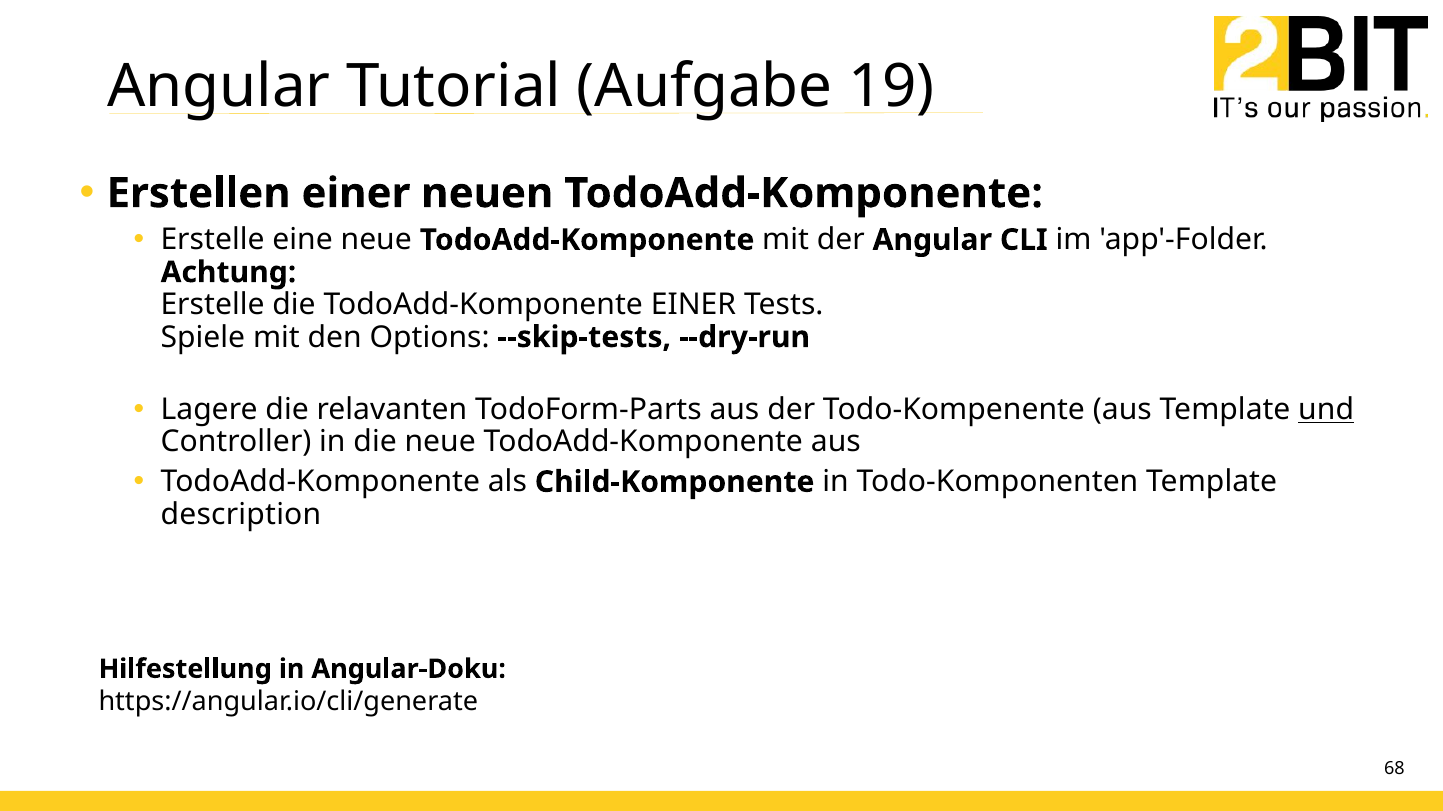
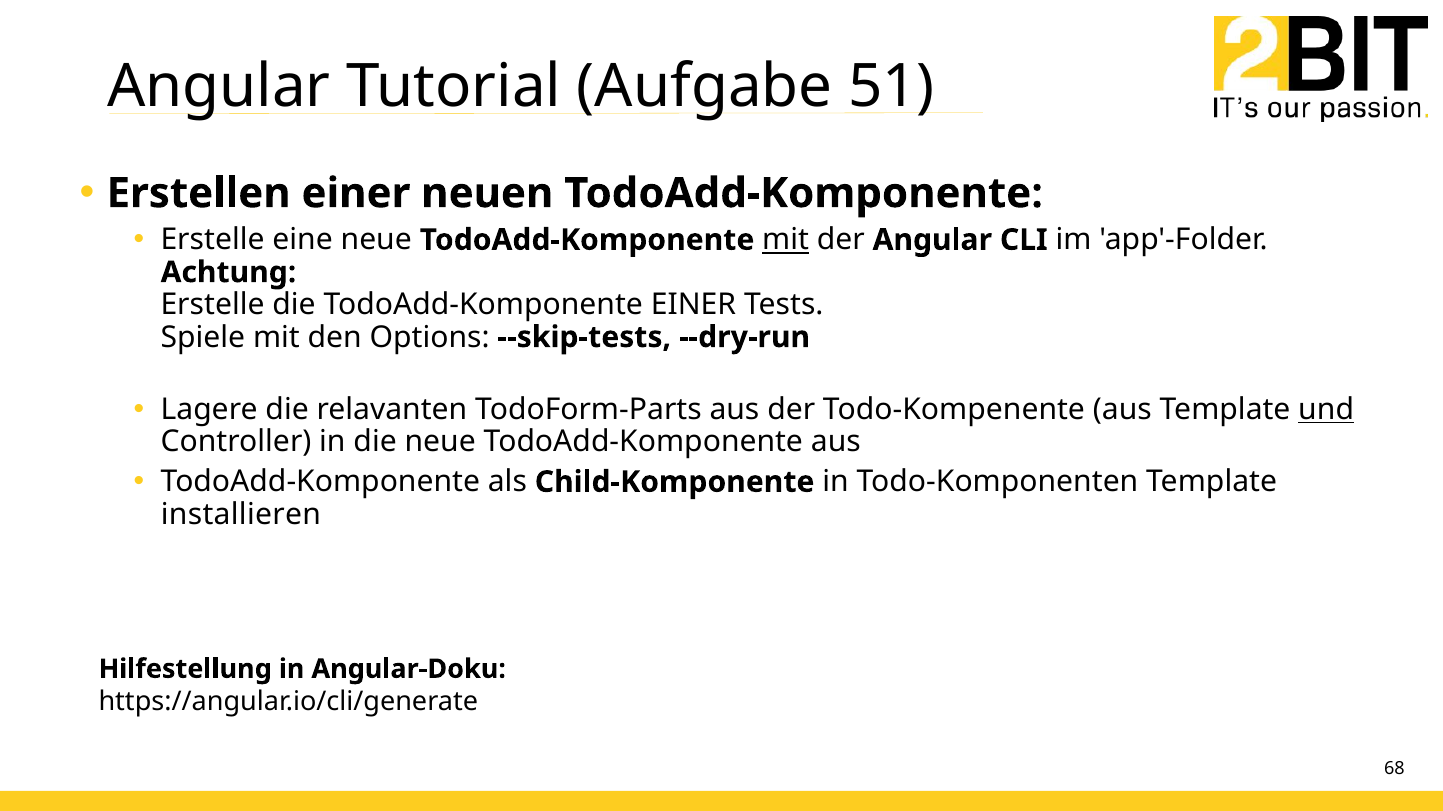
19: 19 -> 51
mit at (786, 240) underline: none -> present
description: description -> installieren
